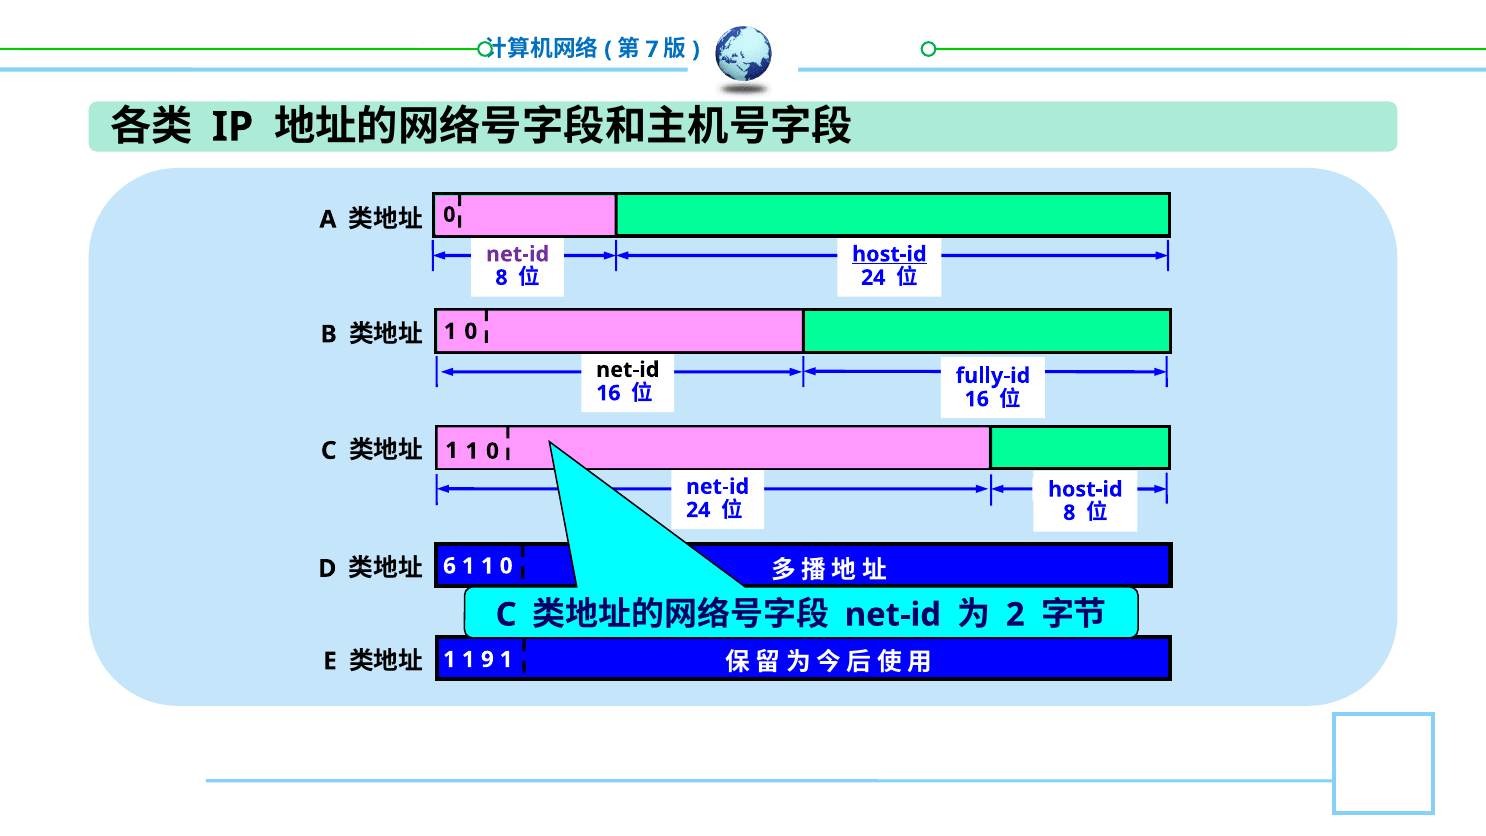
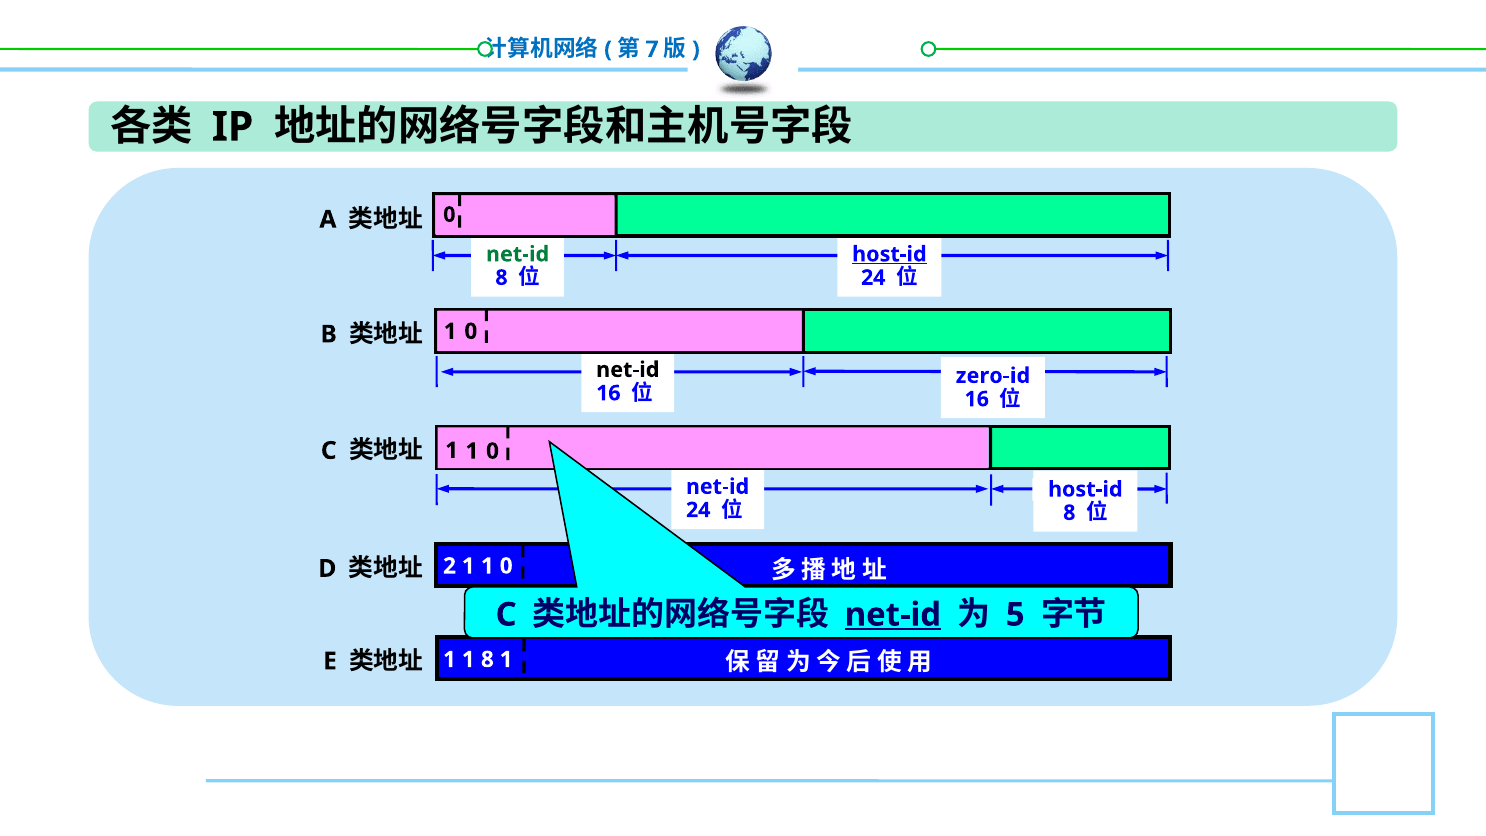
net-id at (518, 254) colour: purple -> green
fully-id: fully-id -> zero-id
6: 6 -> 2
net-id at (893, 615) underline: none -> present
2: 2 -> 5
1 9: 9 -> 8
